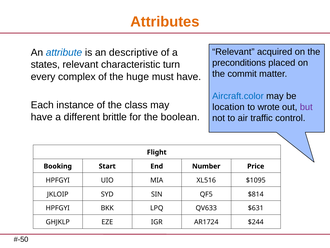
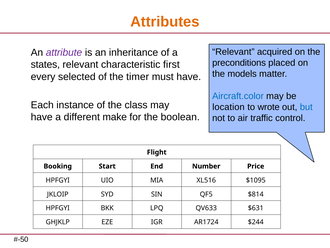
attribute colour: blue -> purple
descriptive: descriptive -> inheritance
turn: turn -> first
commit: commit -> models
complex: complex -> selected
huge: huge -> timer
but colour: purple -> blue
brittle: brittle -> make
